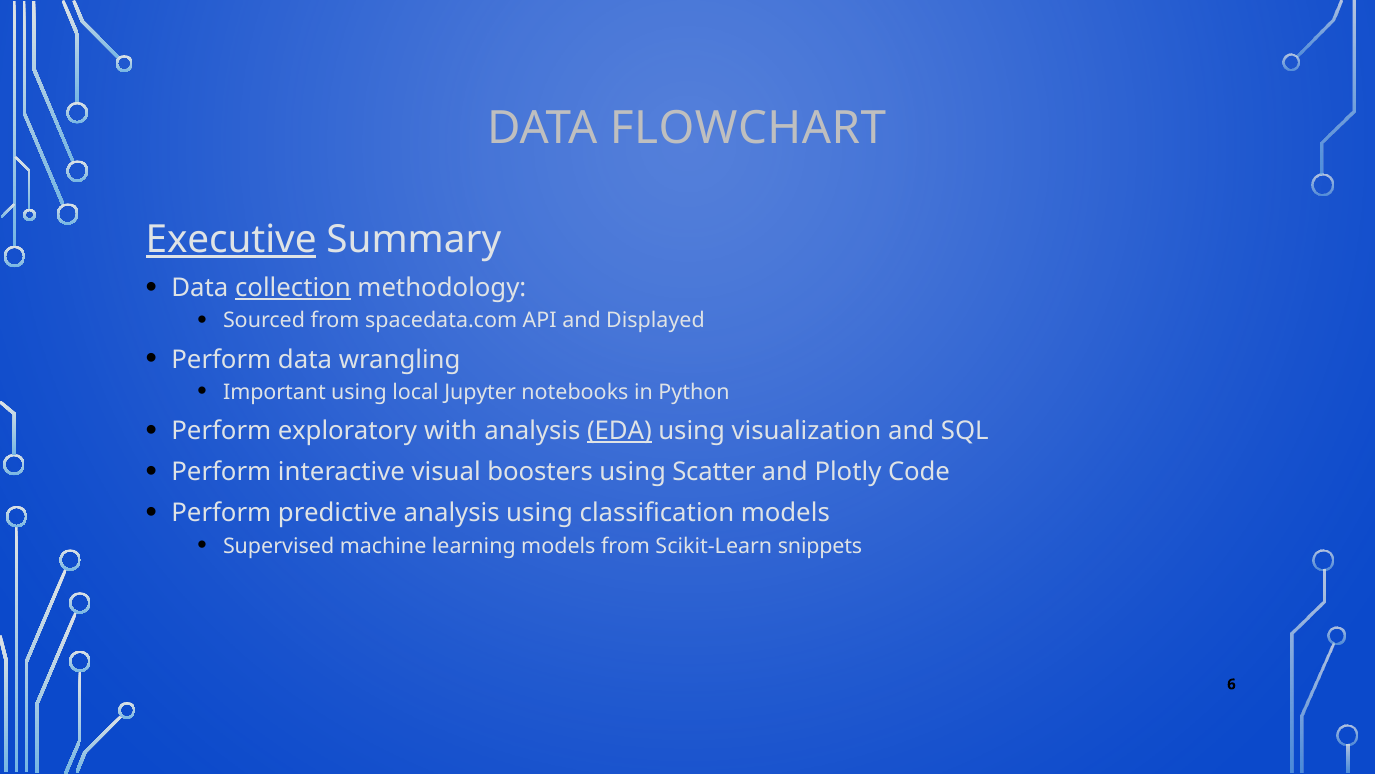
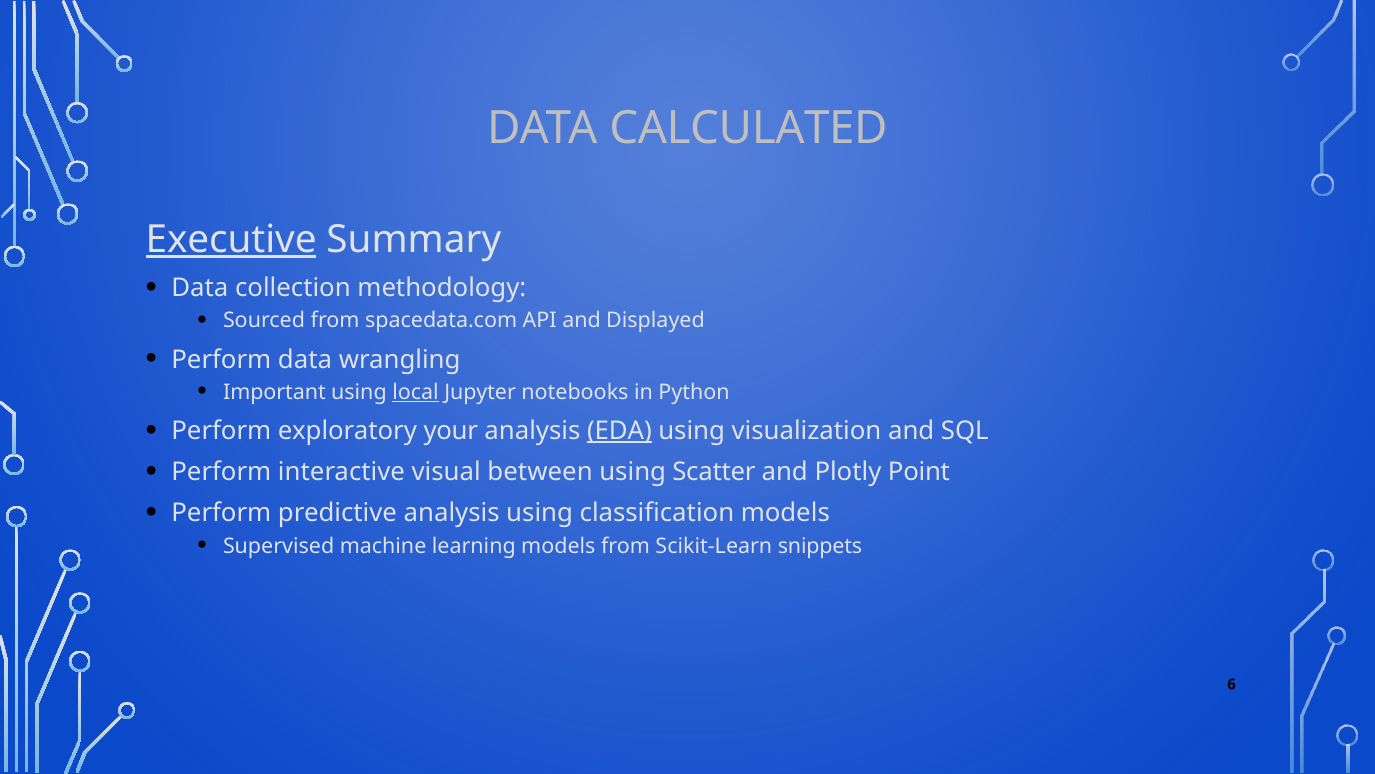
FLOWCHART: FLOWCHART -> CALCULATED
collection underline: present -> none
local underline: none -> present
with: with -> your
boosters: boosters -> between
Code: Code -> Point
